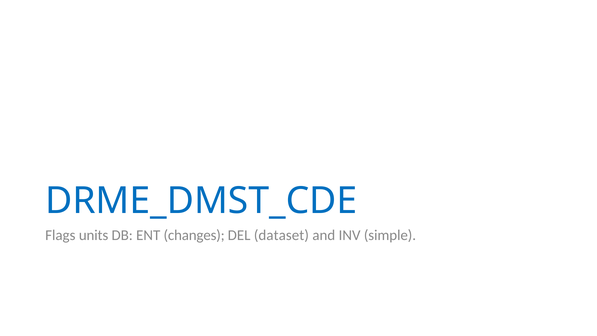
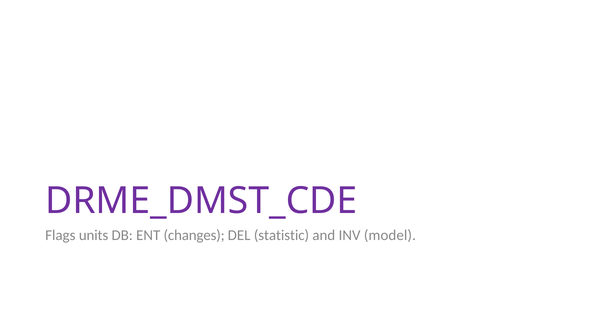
DRME_DMST_CDE colour: blue -> purple
dataset: dataset -> statistic
simple: simple -> model
